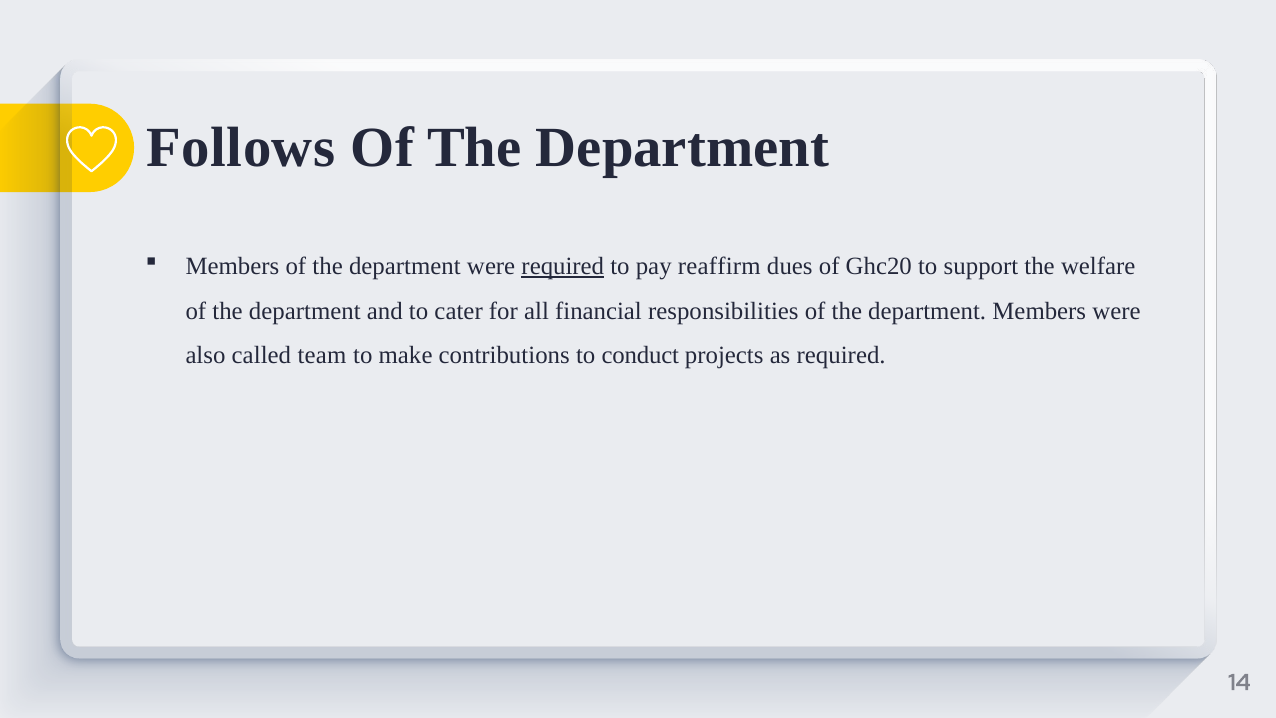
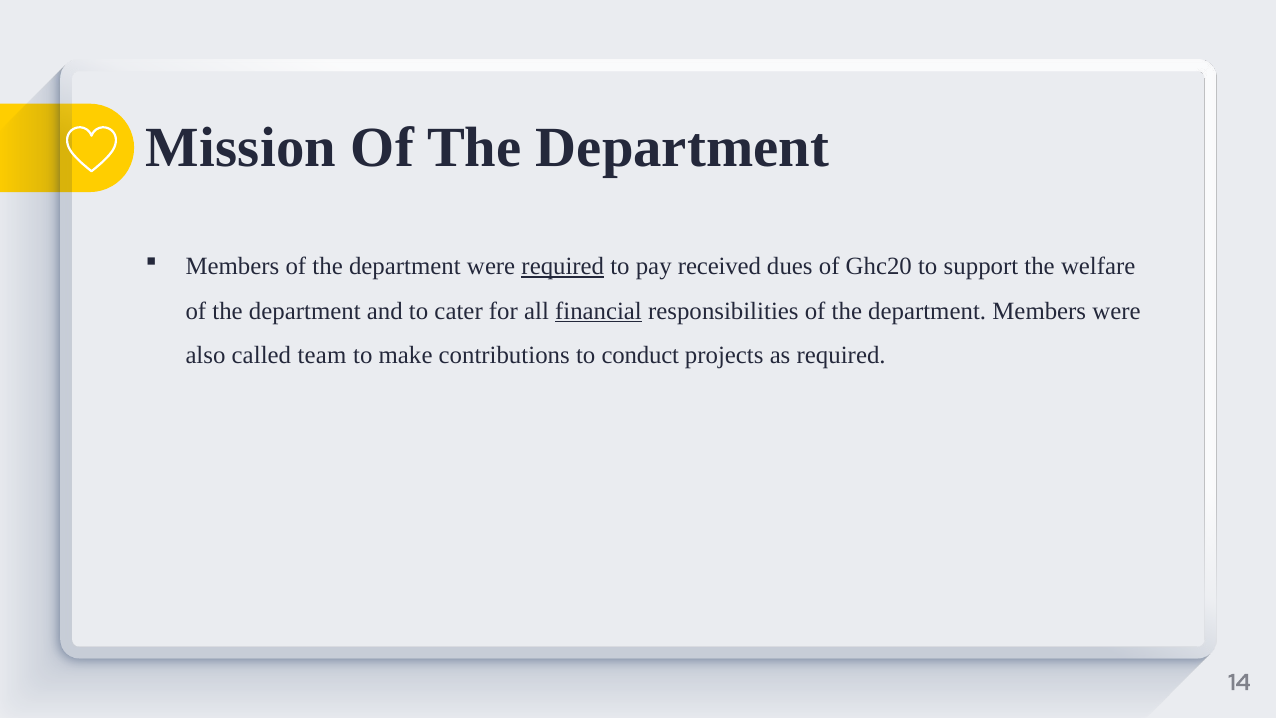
Follows: Follows -> Mission
reaffirm: reaffirm -> received
financial underline: none -> present
